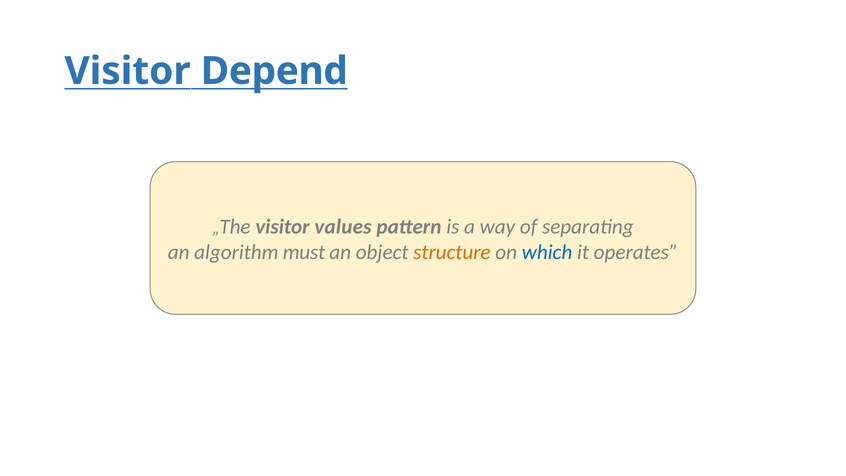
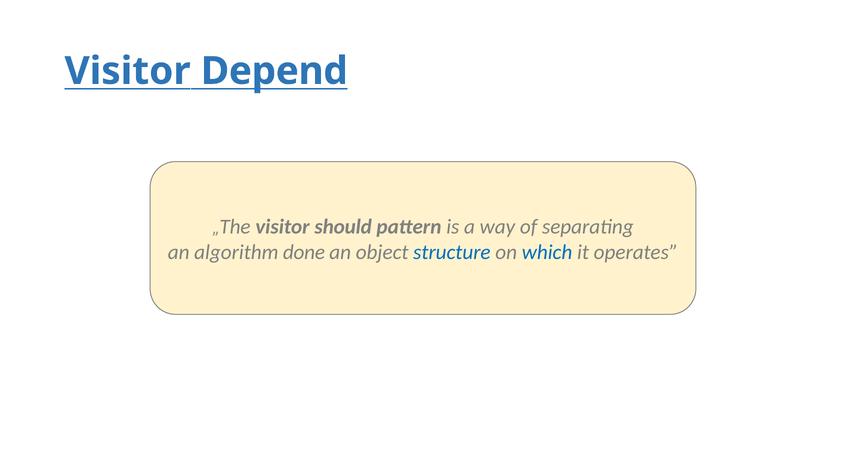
values: values -> should
must: must -> done
structure colour: orange -> blue
